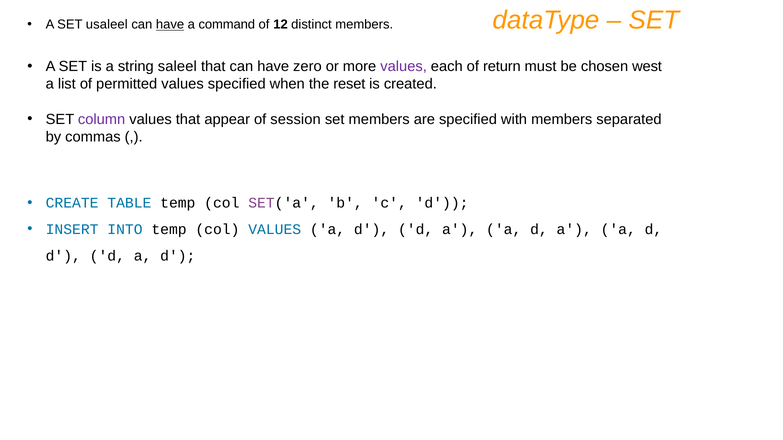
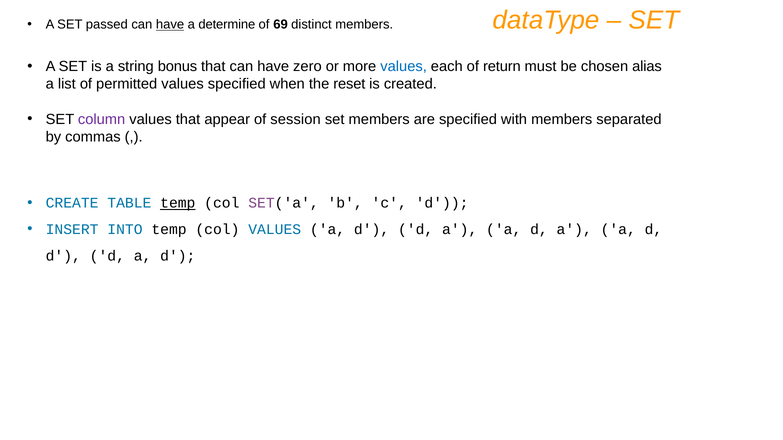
usaleel: usaleel -> passed
command: command -> determine
12: 12 -> 69
saleel: saleel -> bonus
values at (404, 67) colour: purple -> blue
west: west -> alias
temp at (178, 203) underline: none -> present
